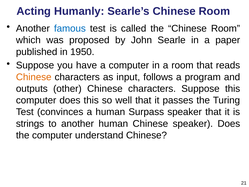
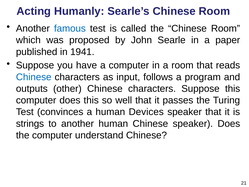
1950: 1950 -> 1941
Chinese at (34, 77) colour: orange -> blue
Surpass: Surpass -> Devices
